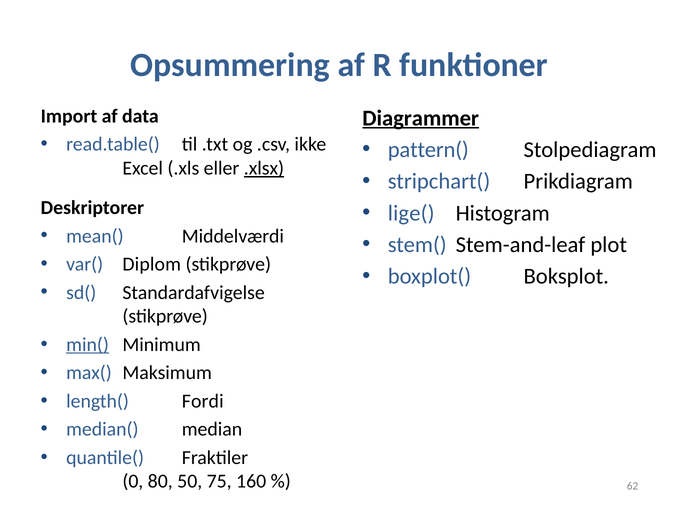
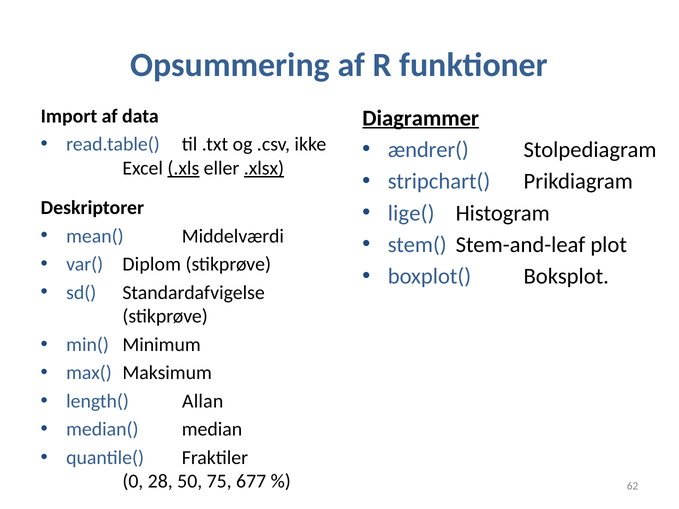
pattern(: pattern( -> ændrer(
.xls underline: none -> present
min( underline: present -> none
Fordi: Fordi -> Allan
80: 80 -> 28
160: 160 -> 677
